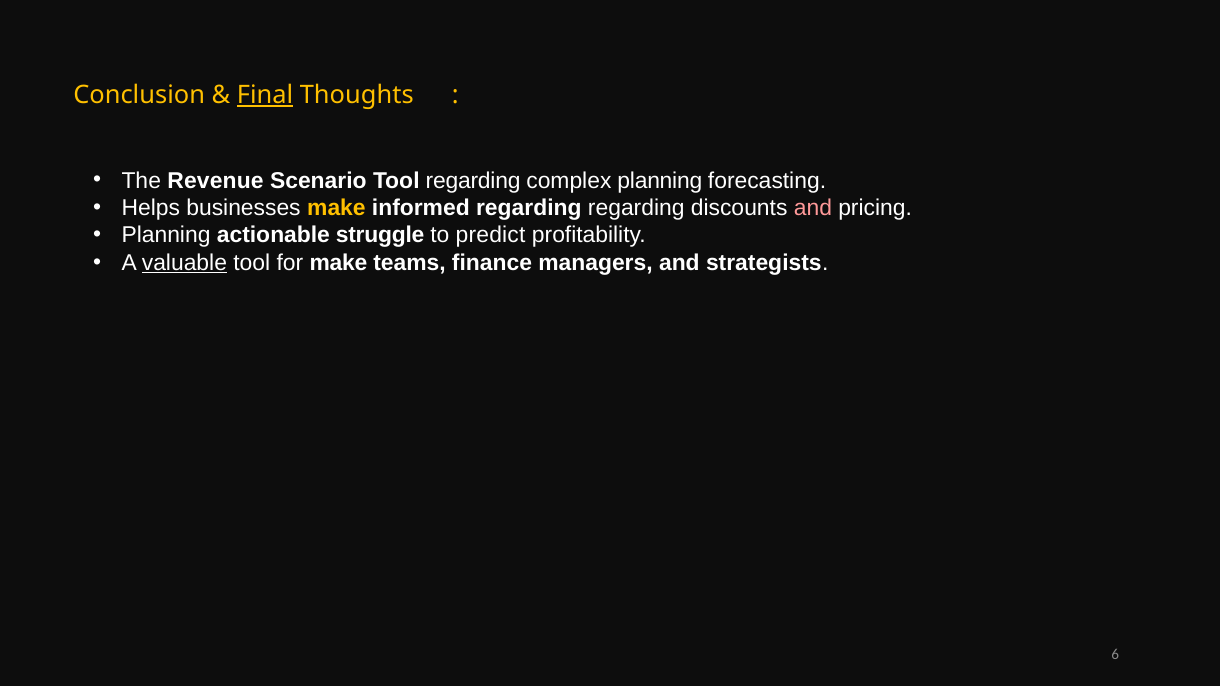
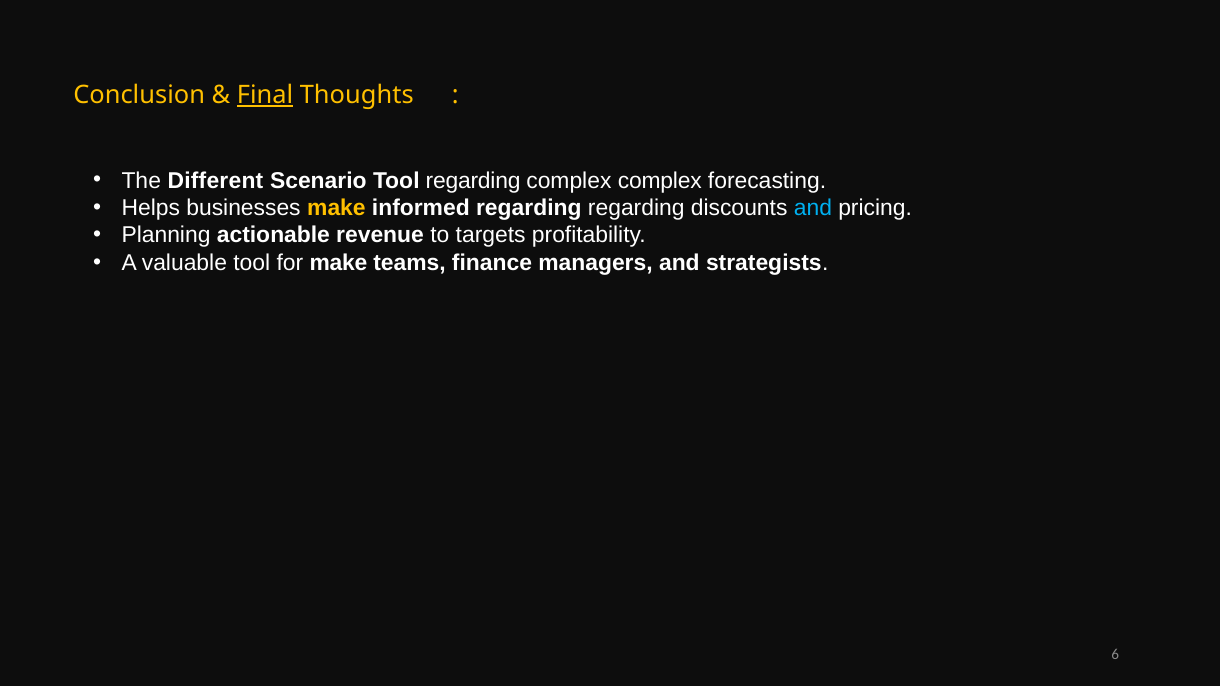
Revenue: Revenue -> Different
complex planning: planning -> complex
and at (813, 208) colour: pink -> light blue
struggle: struggle -> revenue
predict: predict -> targets
valuable underline: present -> none
